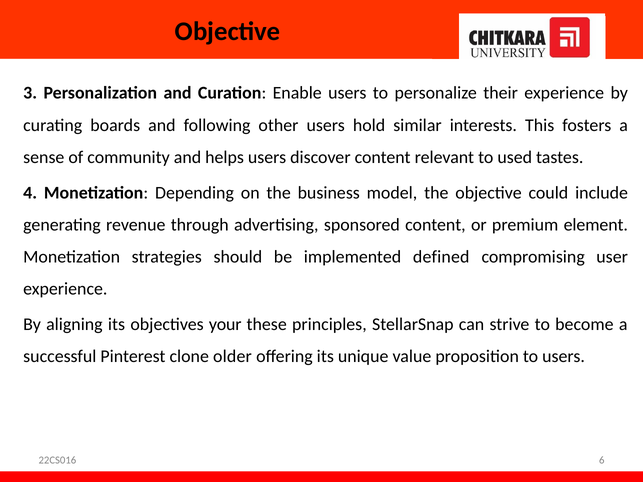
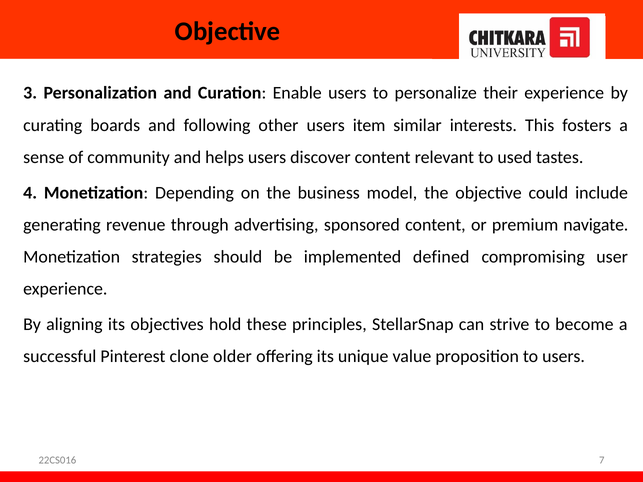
hold: hold -> item
element: element -> navigate
your: your -> hold
6: 6 -> 7
